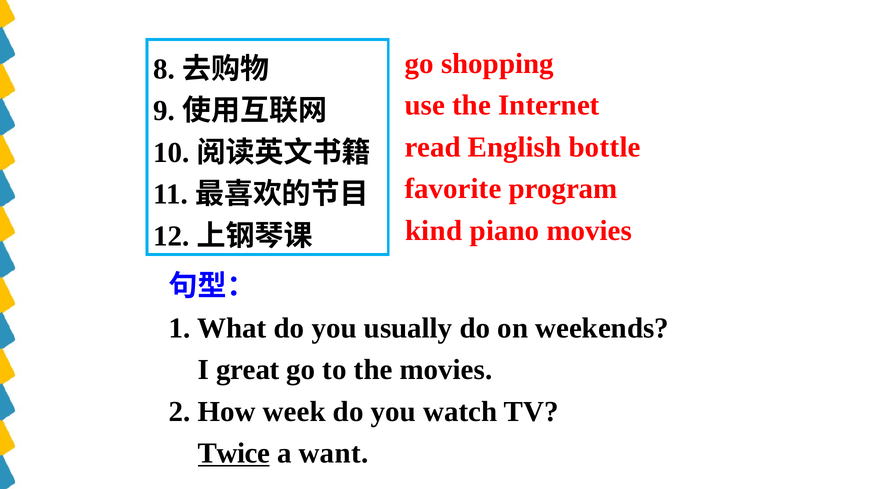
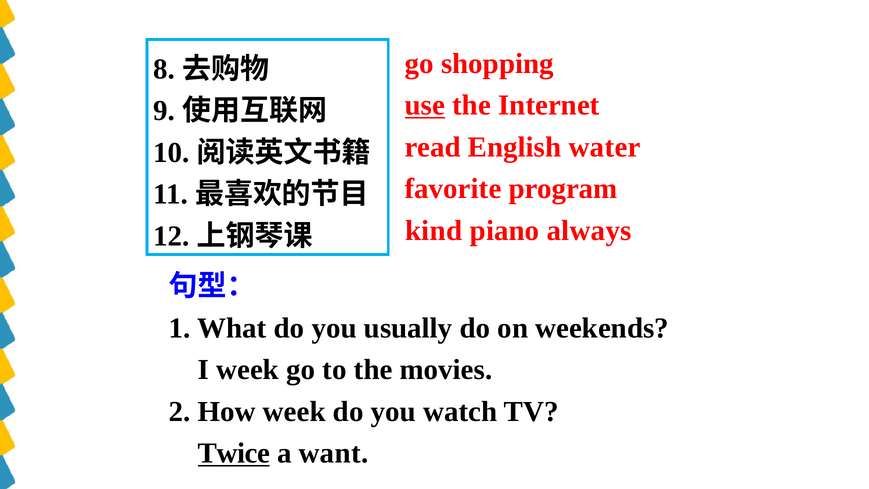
use underline: none -> present
bottle: bottle -> water
piano movies: movies -> always
I great: great -> week
